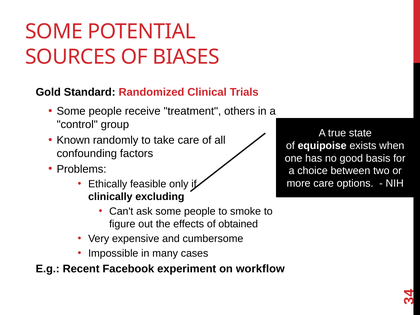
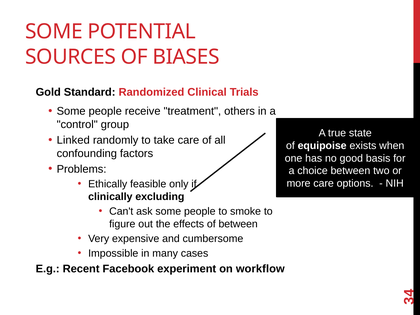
Known: Known -> Linked
of obtained: obtained -> between
